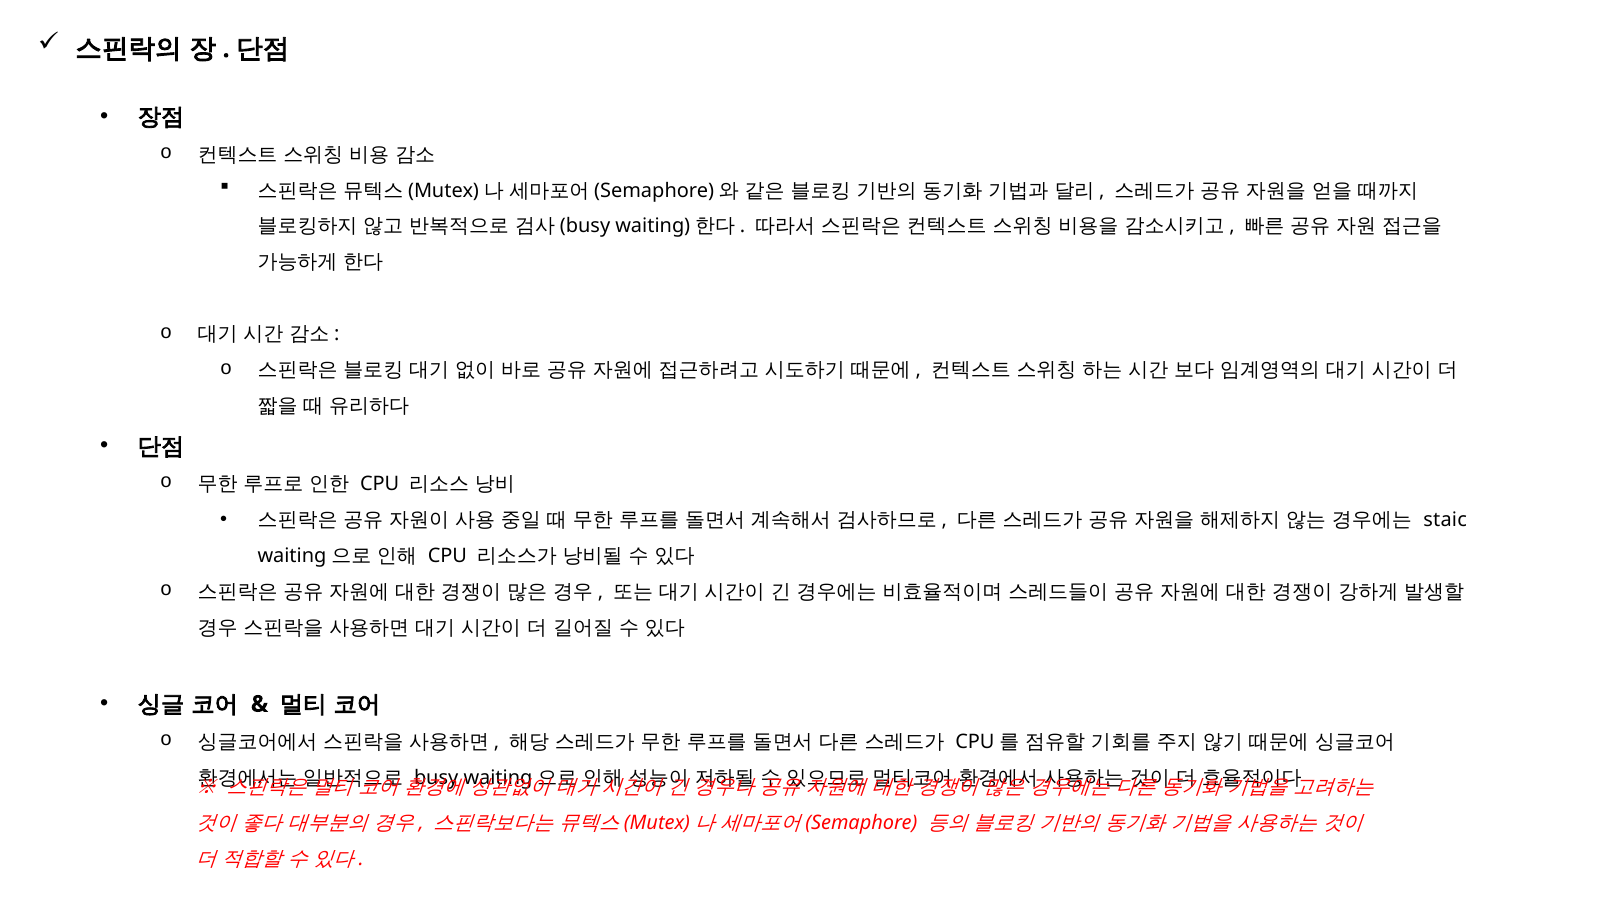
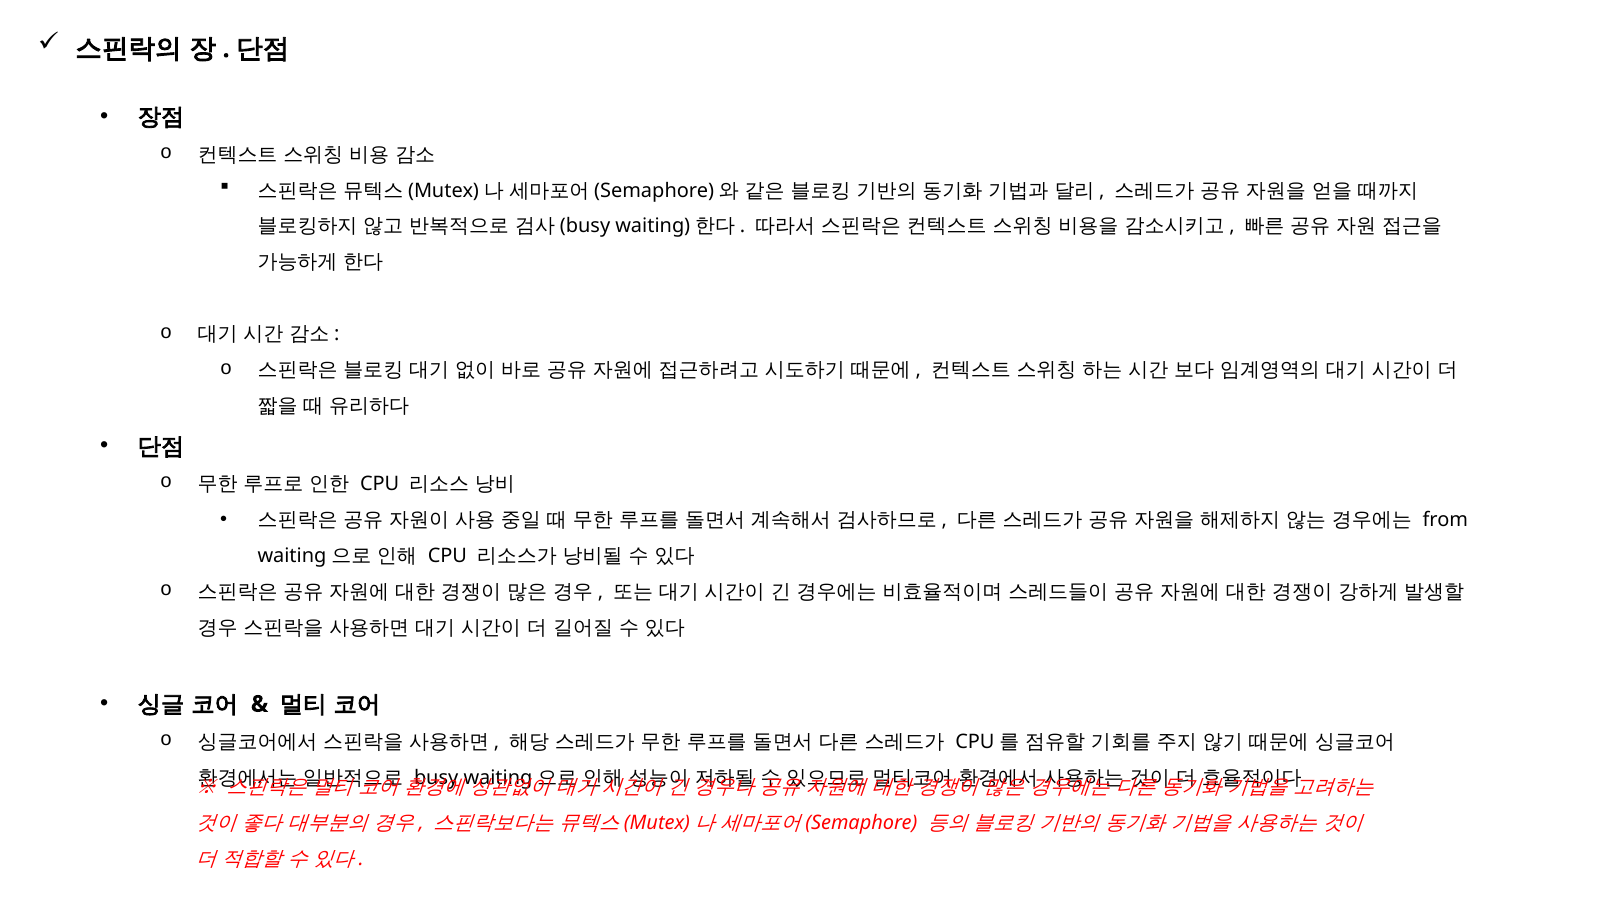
staic: staic -> from
